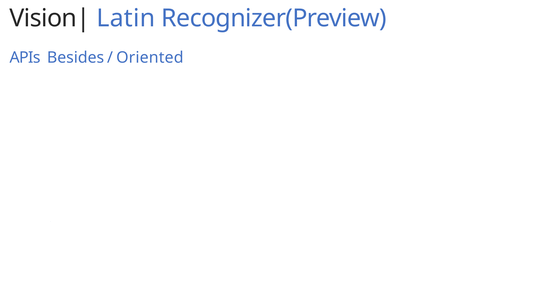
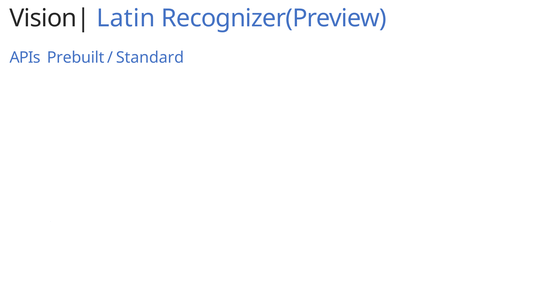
Besides: Besides -> Prebuilt
Oriented: Oriented -> Standard
